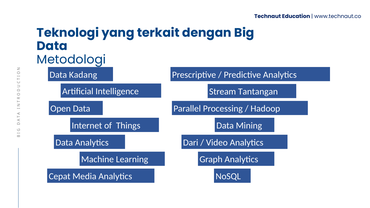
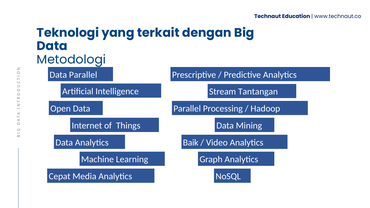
Data Kadang: Kadang -> Parallel
Dari: Dari -> Baik
